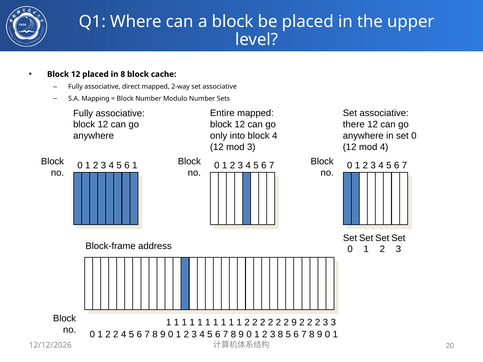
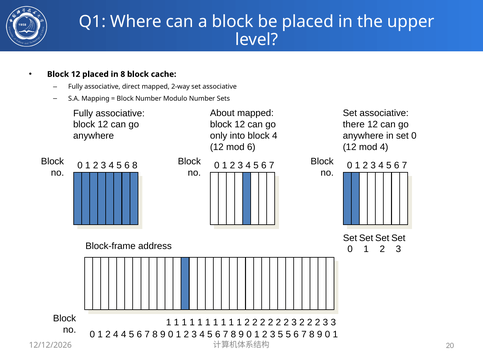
Entire: Entire -> About
mod 3: 3 -> 6
6 1: 1 -> 8
9 at (294, 323): 9 -> 3
0 1 2 2: 2 -> 4
3 8: 8 -> 5
